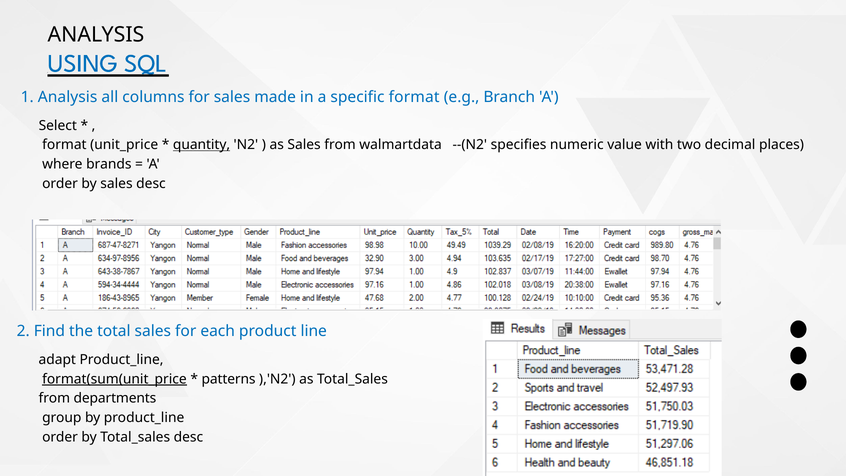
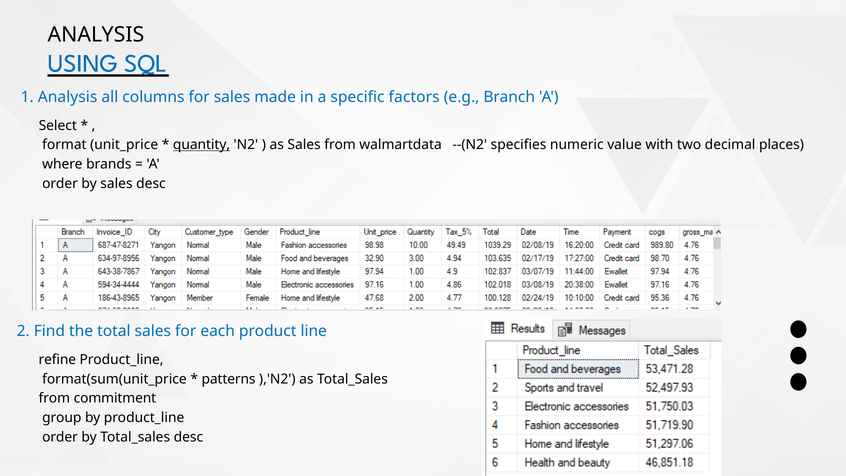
specific format: format -> factors
adapt: adapt -> refine
format(sum(unit_price underline: present -> none
departments: departments -> commitment
